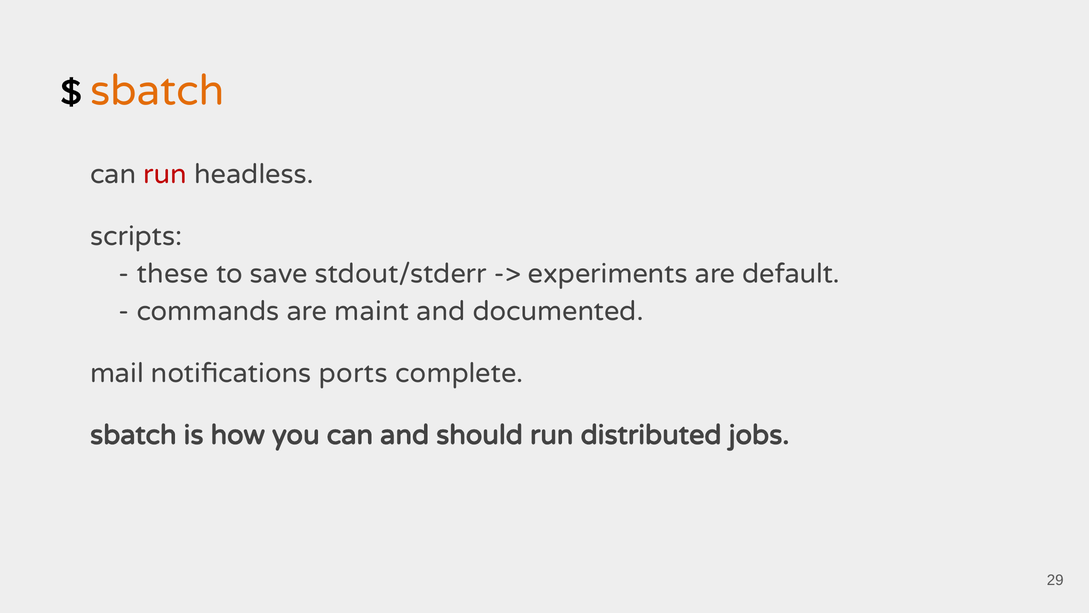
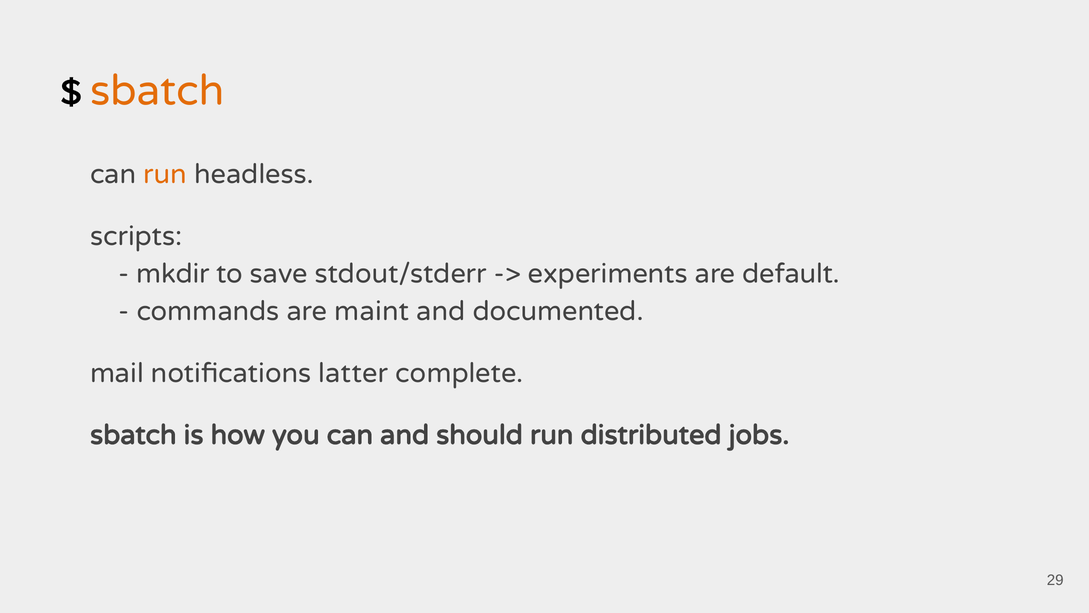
run at (165, 174) colour: red -> orange
these: these -> mkdir
ports: ports -> latter
